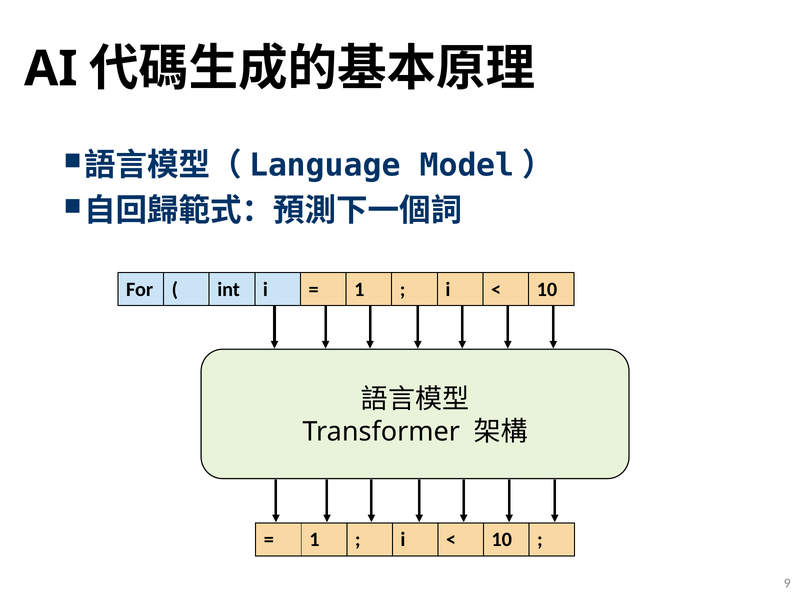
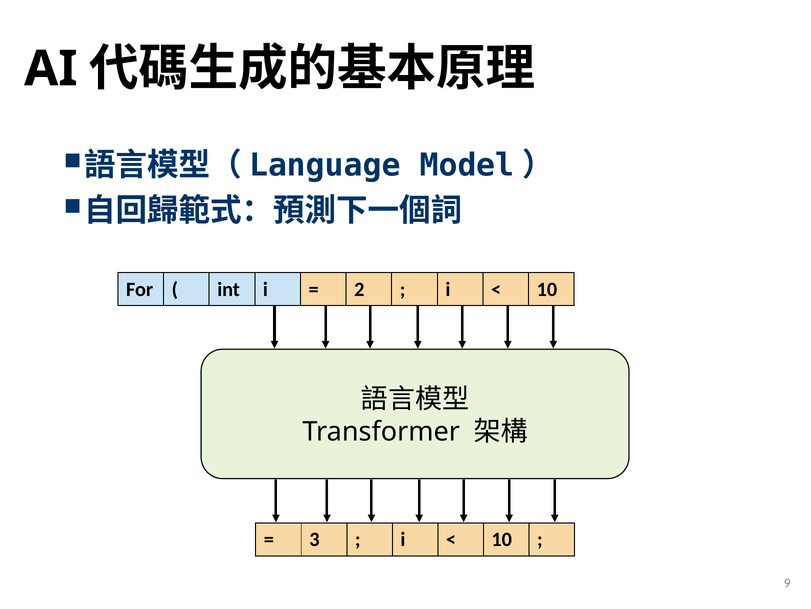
1 at (359, 289): 1 -> 2
1 at (314, 539): 1 -> 3
